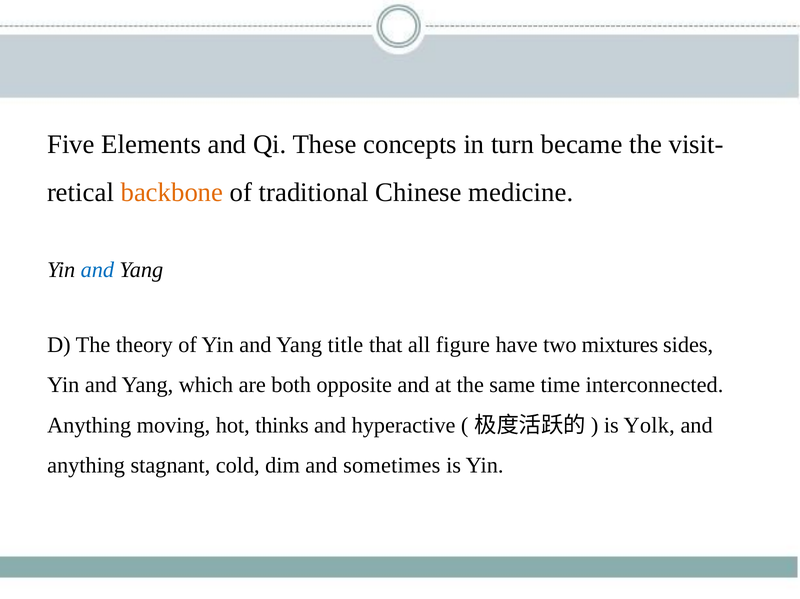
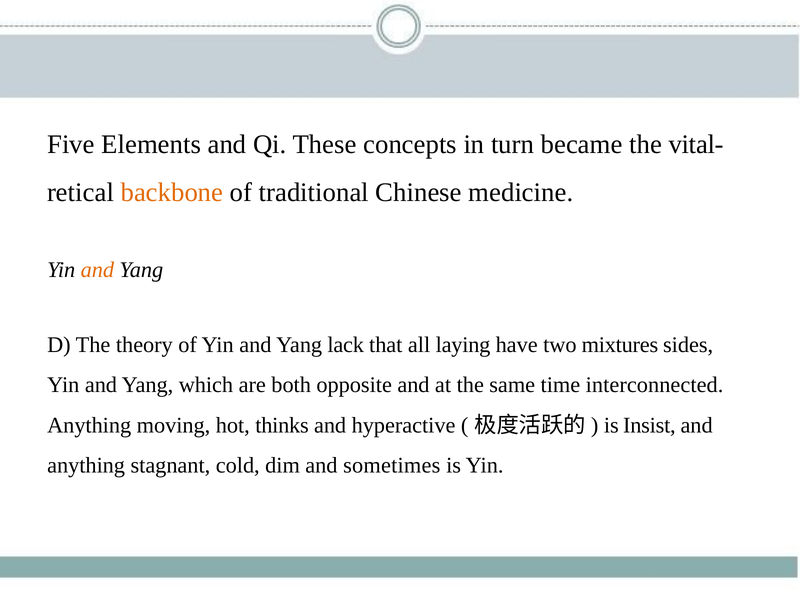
visit-: visit- -> vital-
and at (97, 270) colour: blue -> orange
title: title -> lack
figure: figure -> laying
Yolk: Yolk -> Insist
